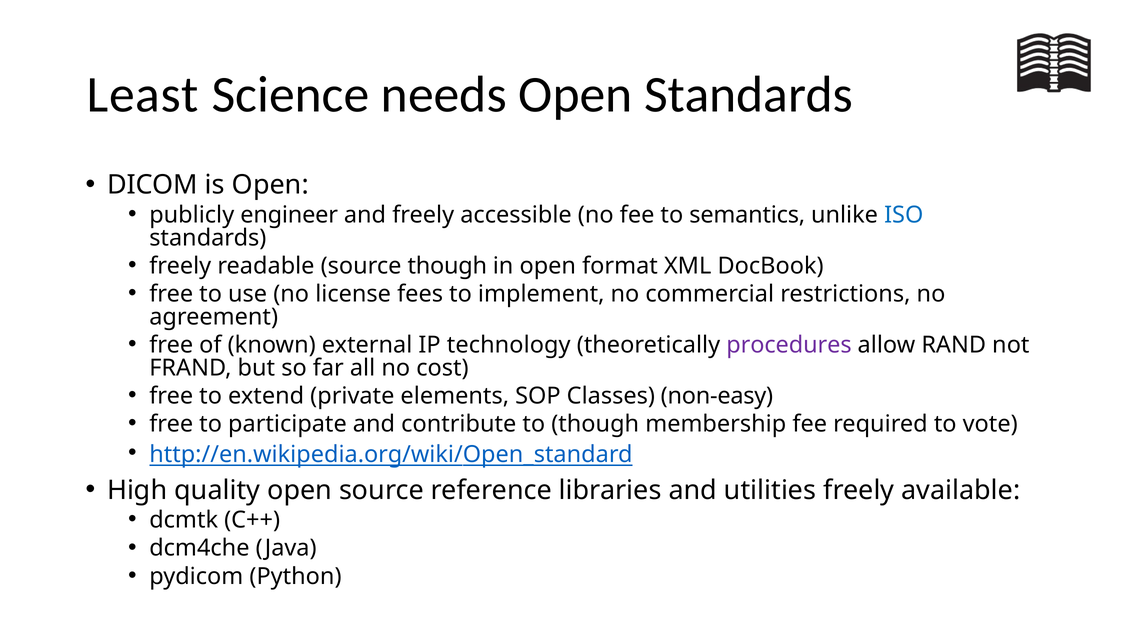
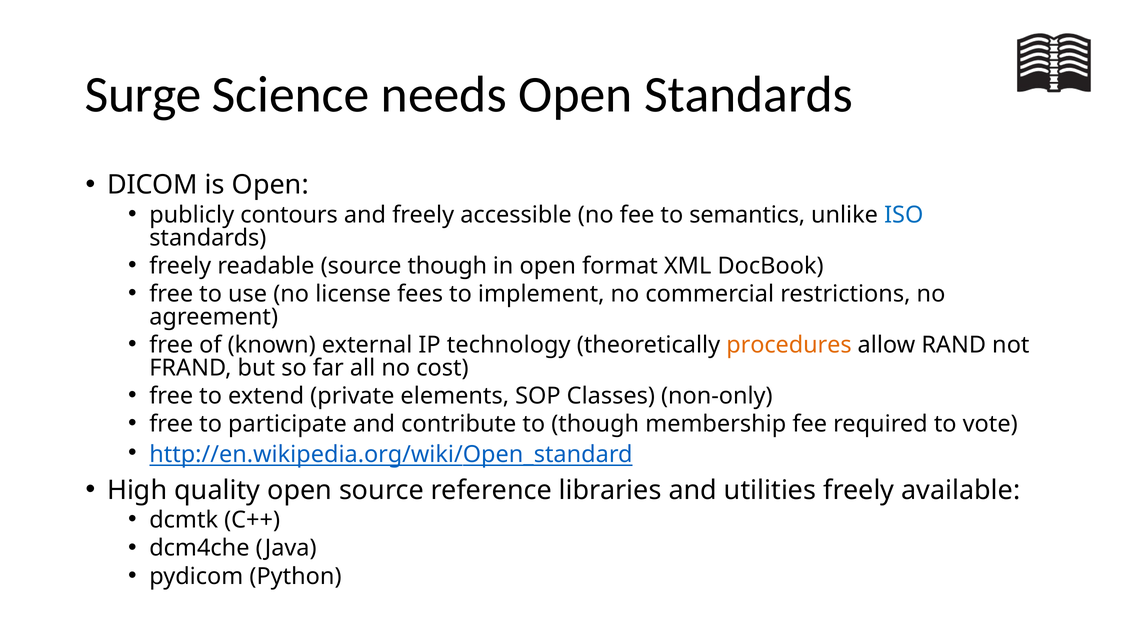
Least: Least -> Surge
engineer: engineer -> contours
procedures colour: purple -> orange
non-easy: non-easy -> non-only
